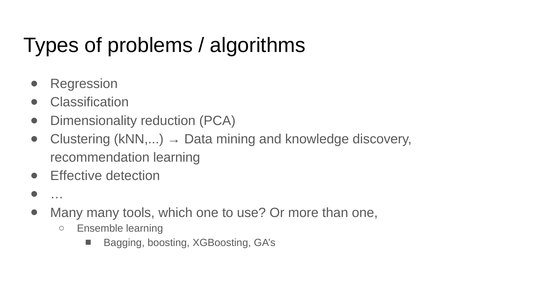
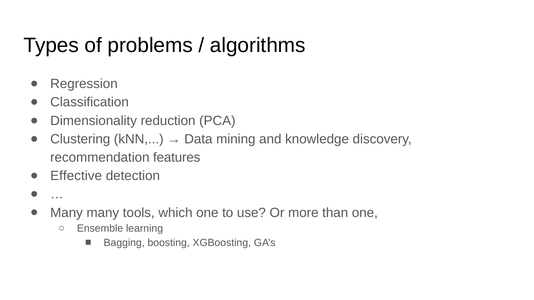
recommendation learning: learning -> features
